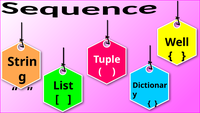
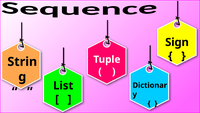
Well: Well -> Sign
